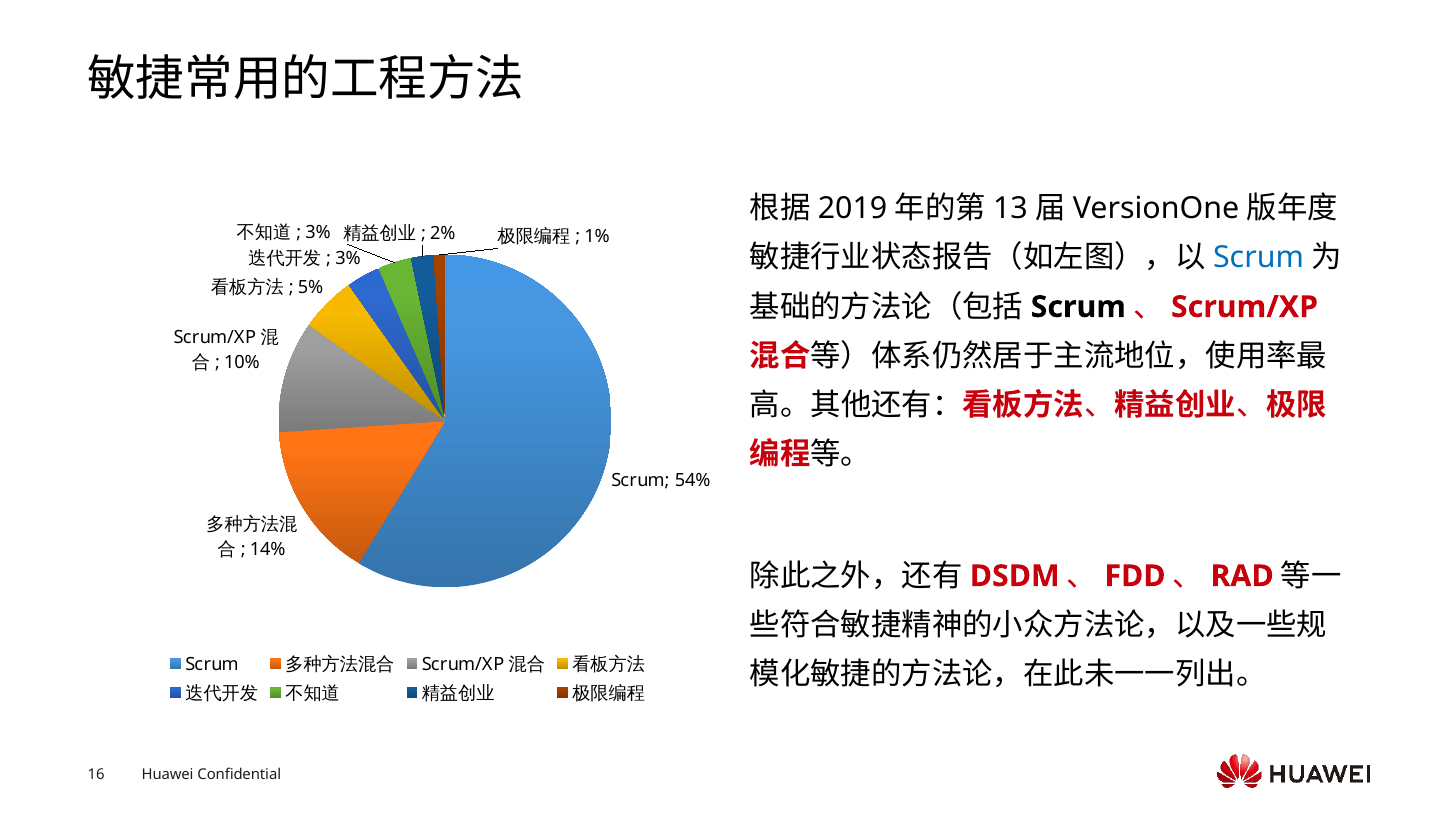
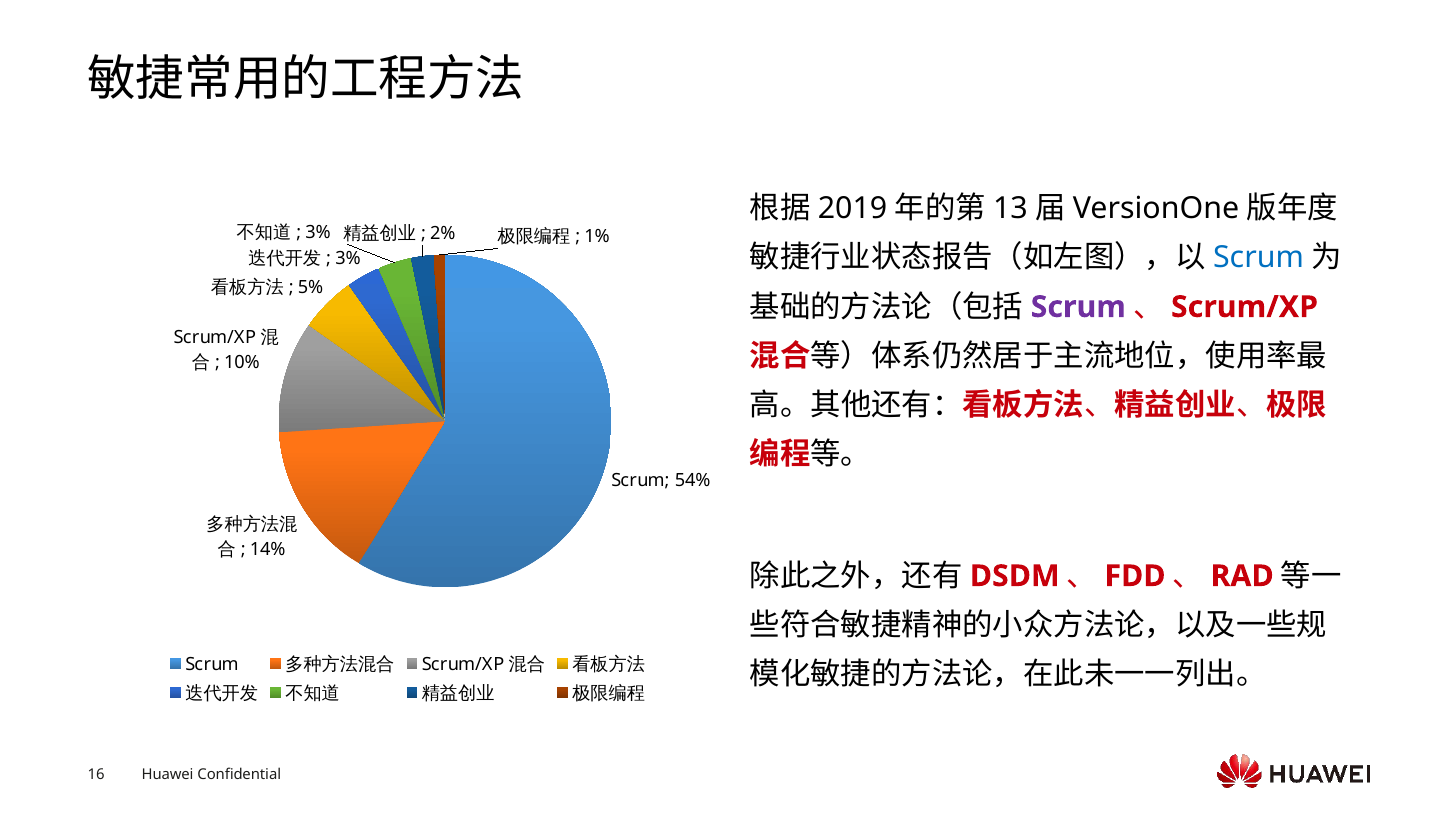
Scrum at (1078, 307) colour: black -> purple
